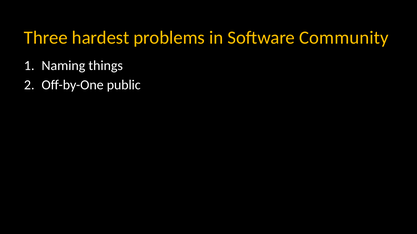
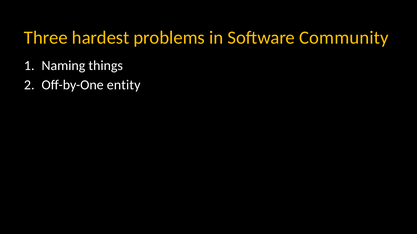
public: public -> entity
